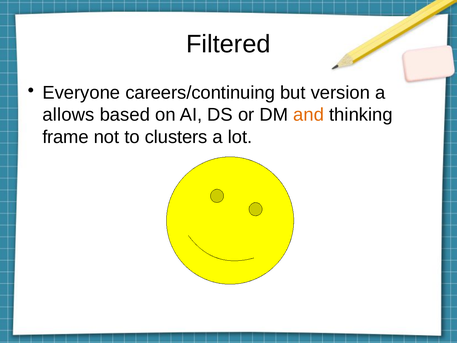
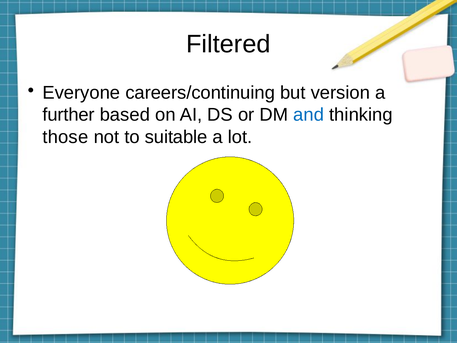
allows: allows -> further
and colour: orange -> blue
frame: frame -> those
clusters: clusters -> suitable
